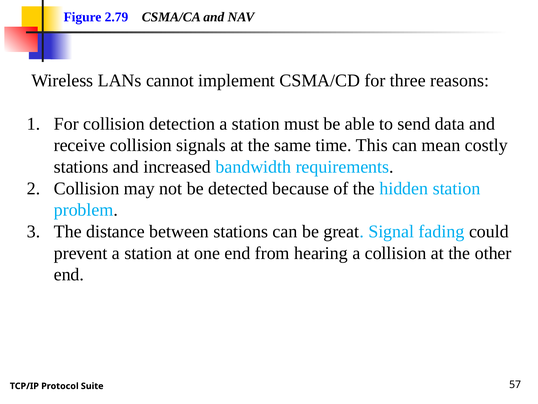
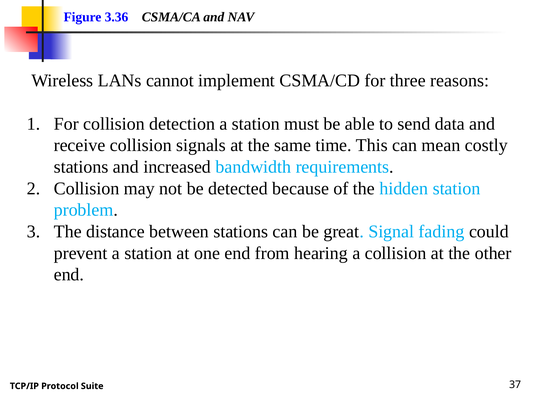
2.79: 2.79 -> 3.36
57: 57 -> 37
